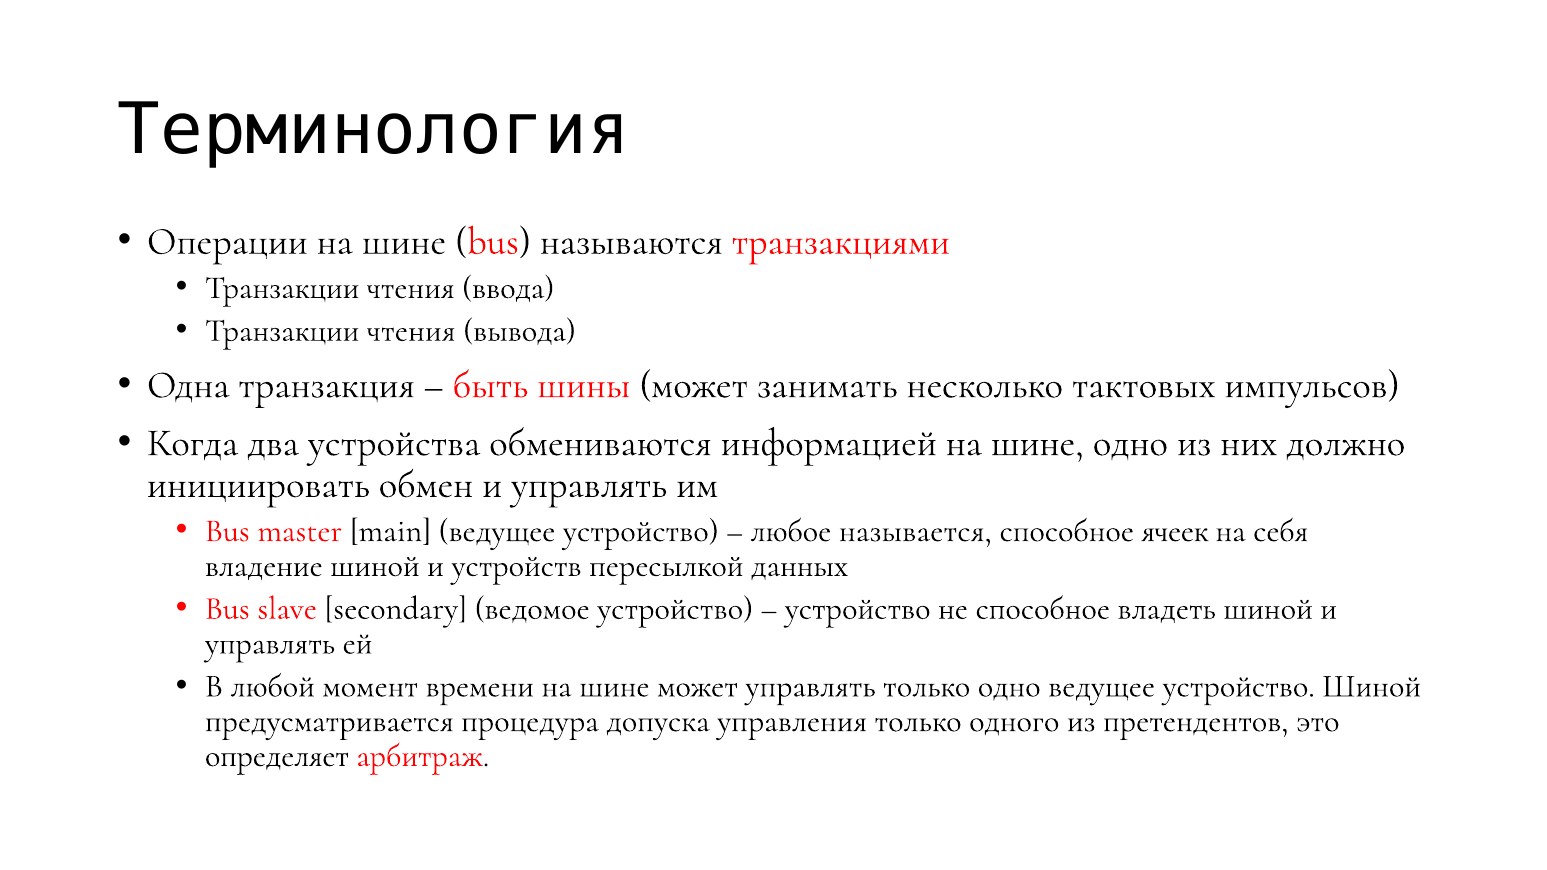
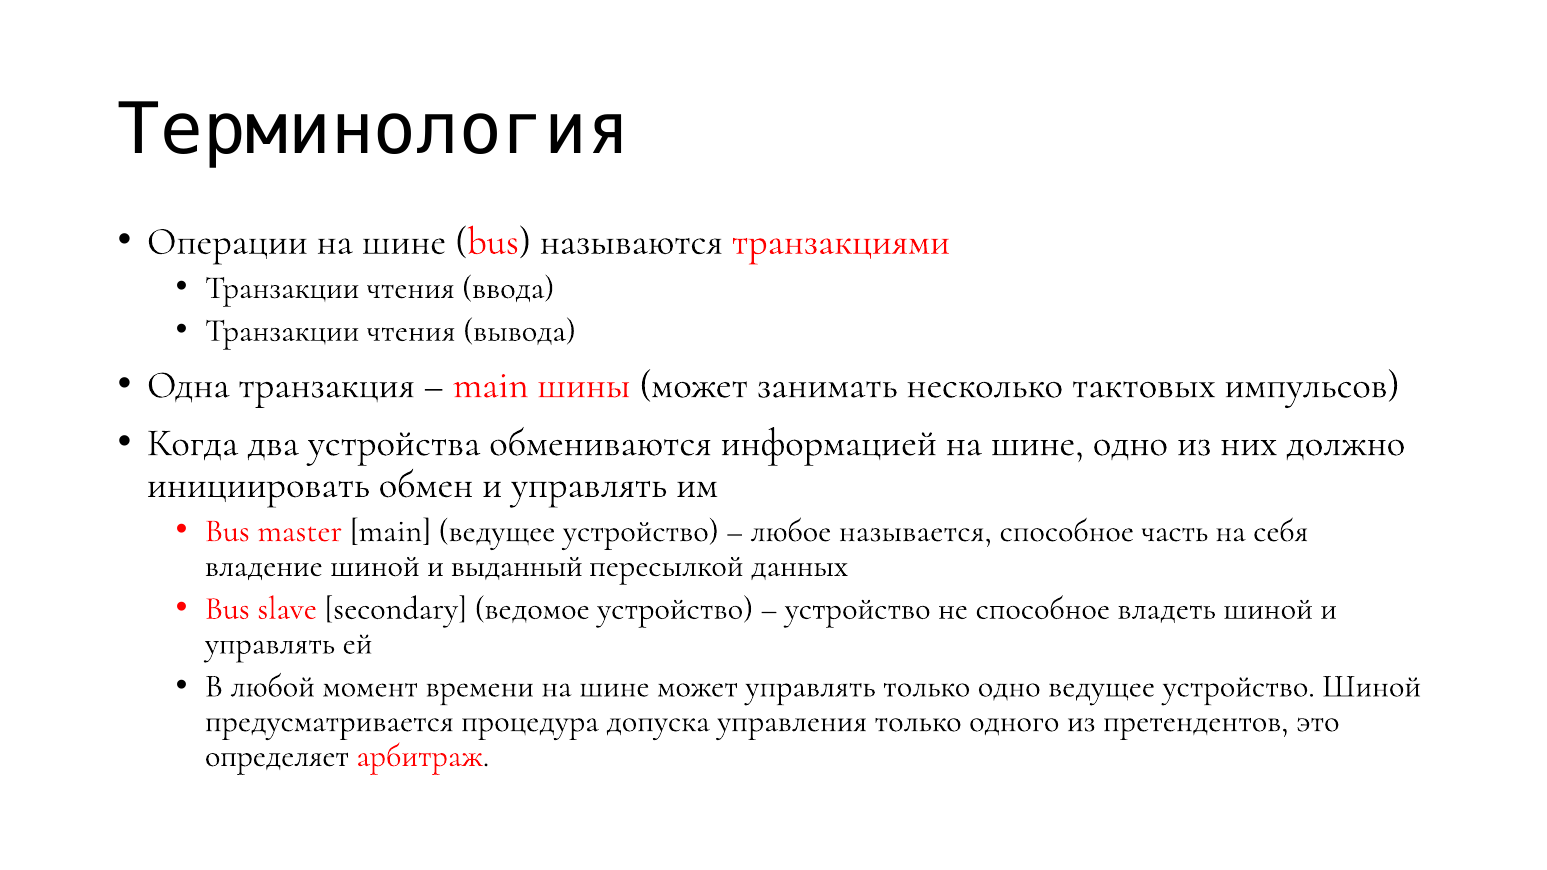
быть at (491, 385): быть -> main
ячеек: ячеек -> часть
устройств: устройств -> выданный
